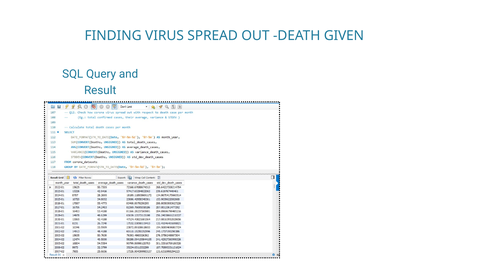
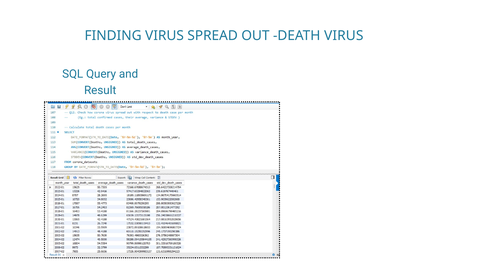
DEATH GIVEN: GIVEN -> VIRUS
